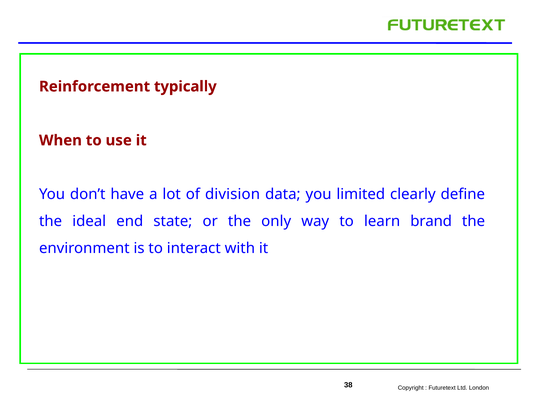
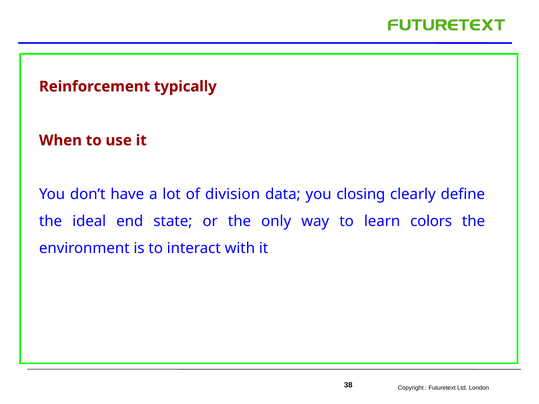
limited: limited -> closing
brand: brand -> colors
